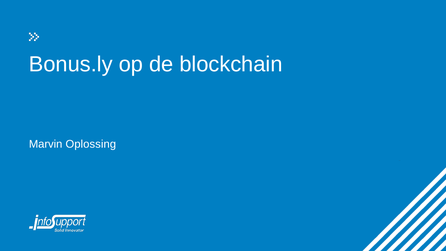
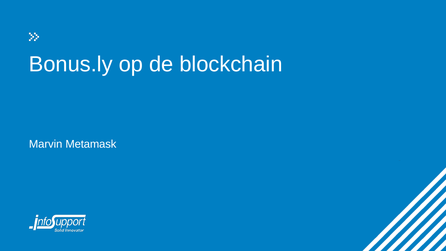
Oplossing: Oplossing -> Metamask
